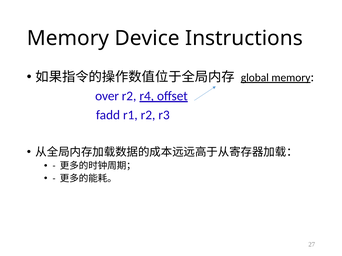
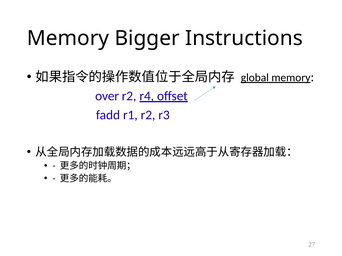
Device: Device -> Bigger
